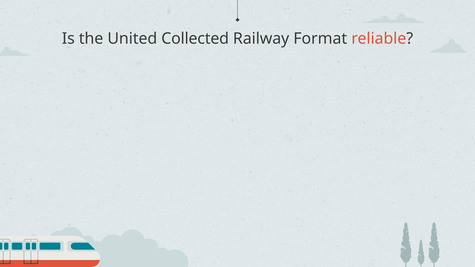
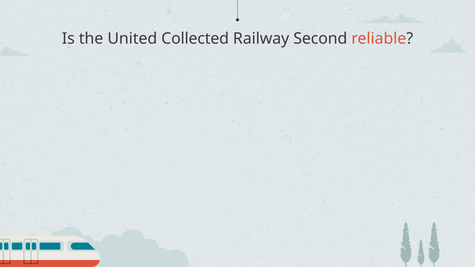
Format: Format -> Second
